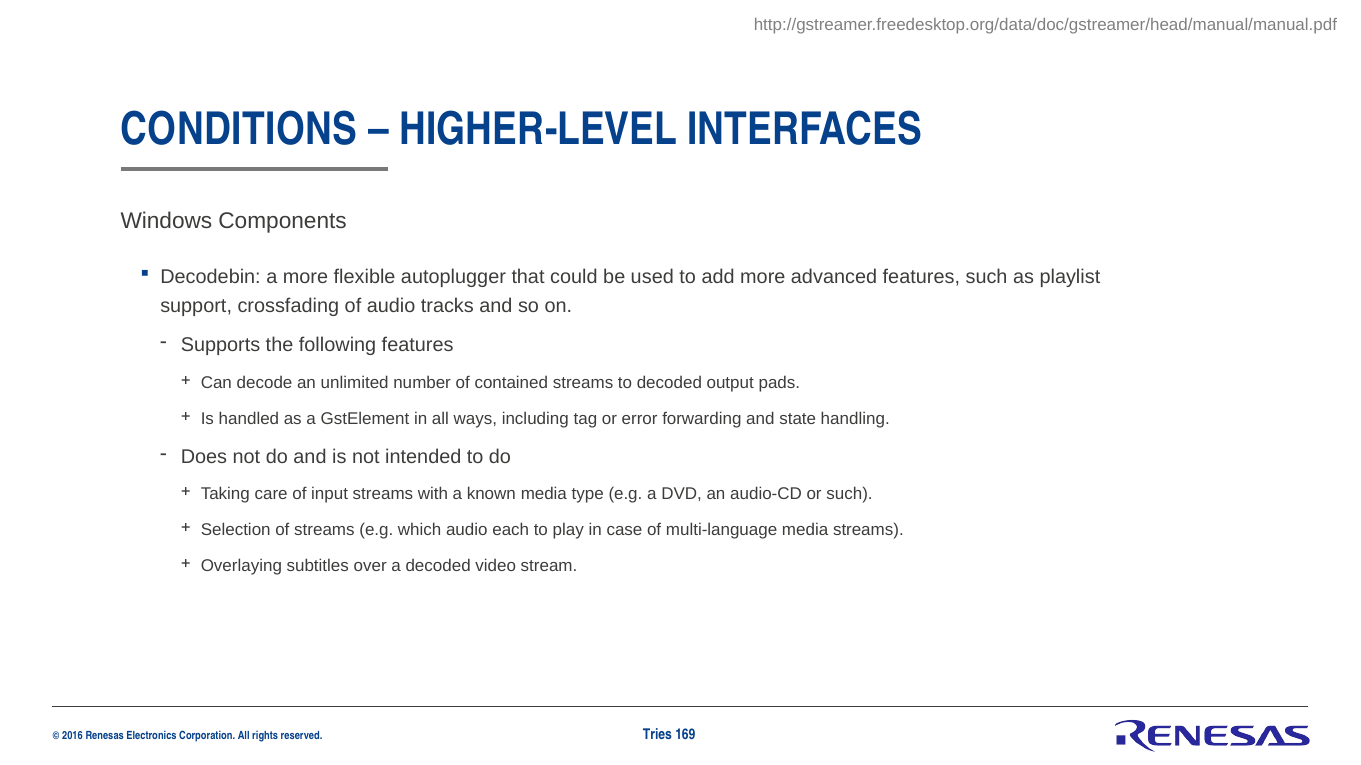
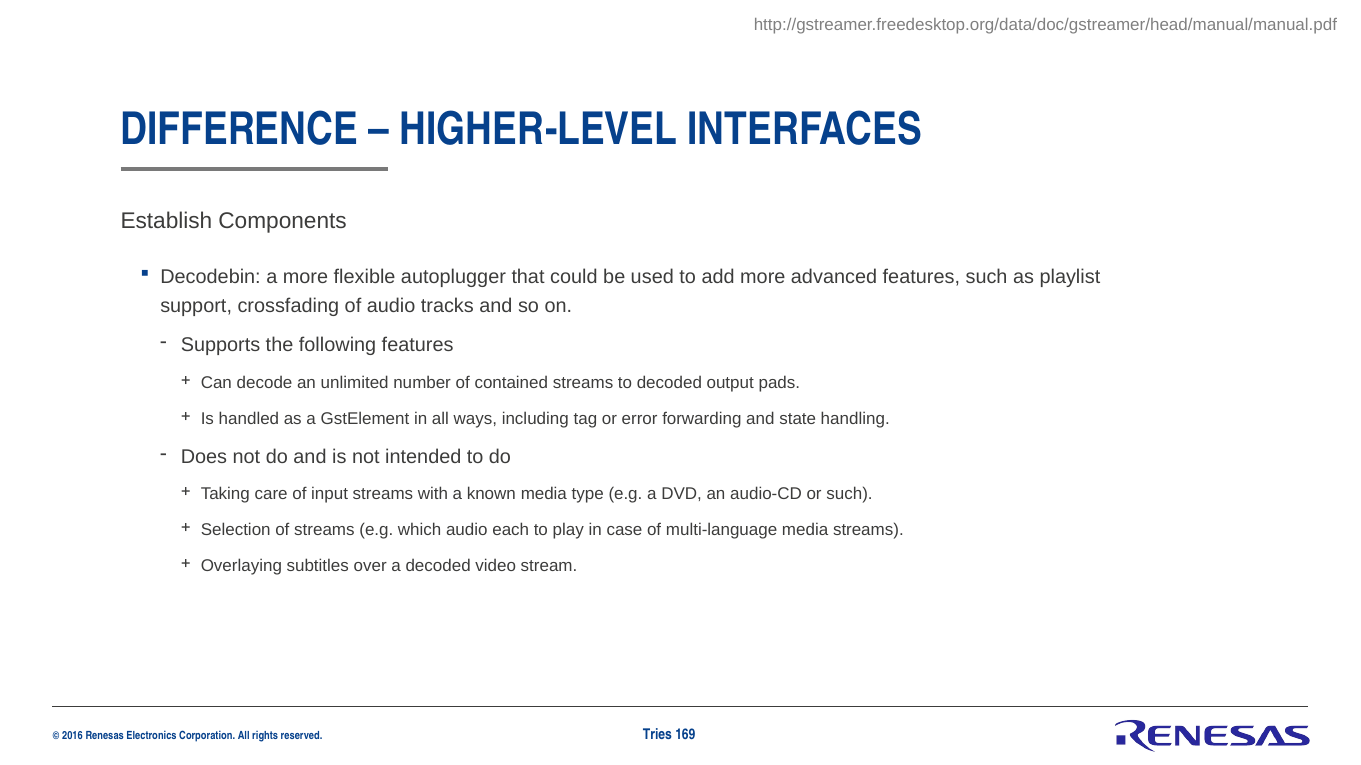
CONDITIONS: CONDITIONS -> DIFFERENCE
Windows: Windows -> Establish
